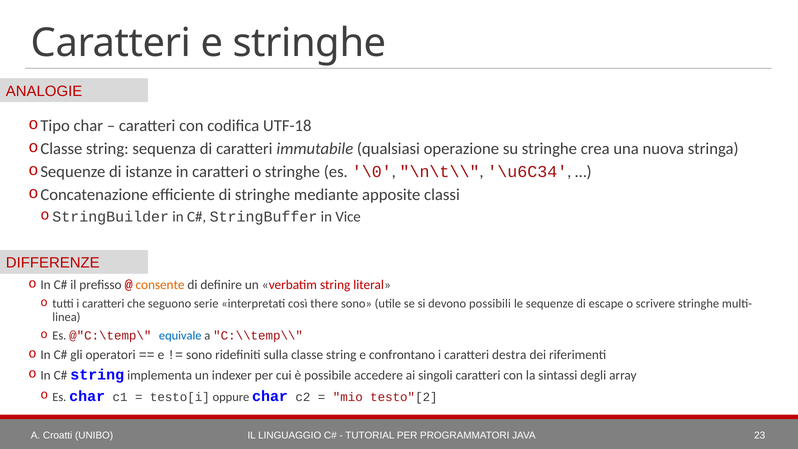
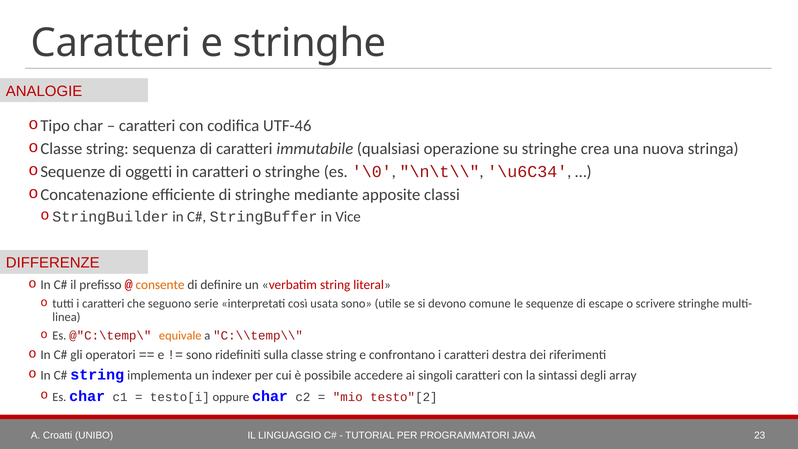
UTF-18: UTF-18 -> UTF-46
istanze: istanze -> oggetti
there: there -> usata
possibili: possibili -> comune
equivale colour: blue -> orange
